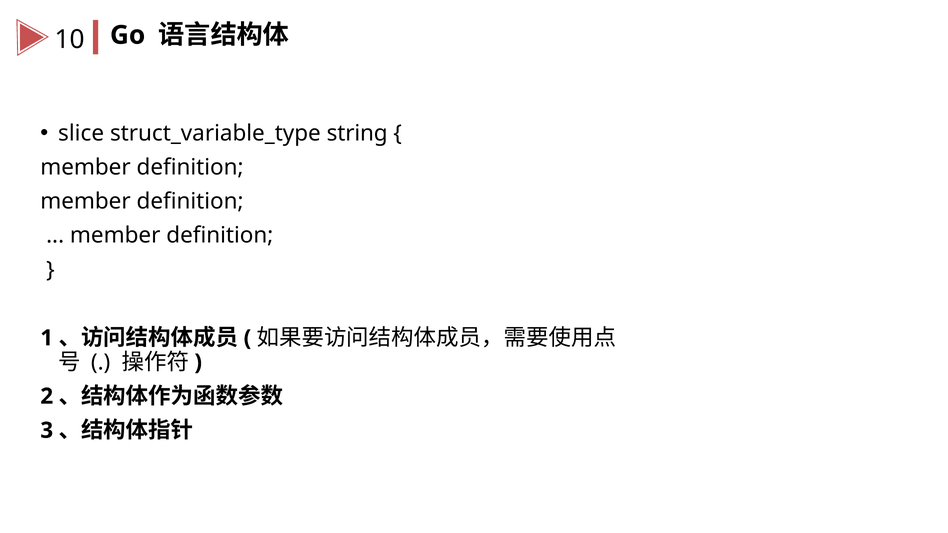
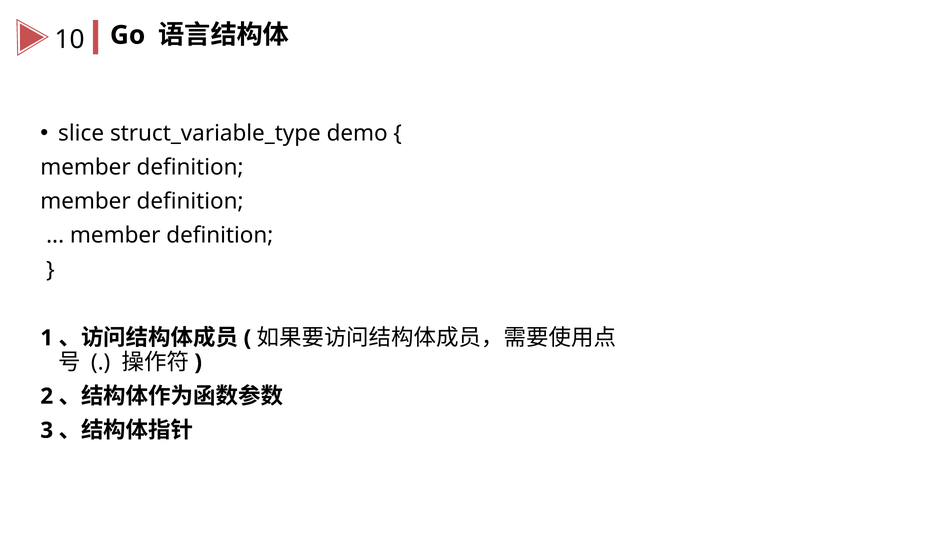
string: string -> demo
